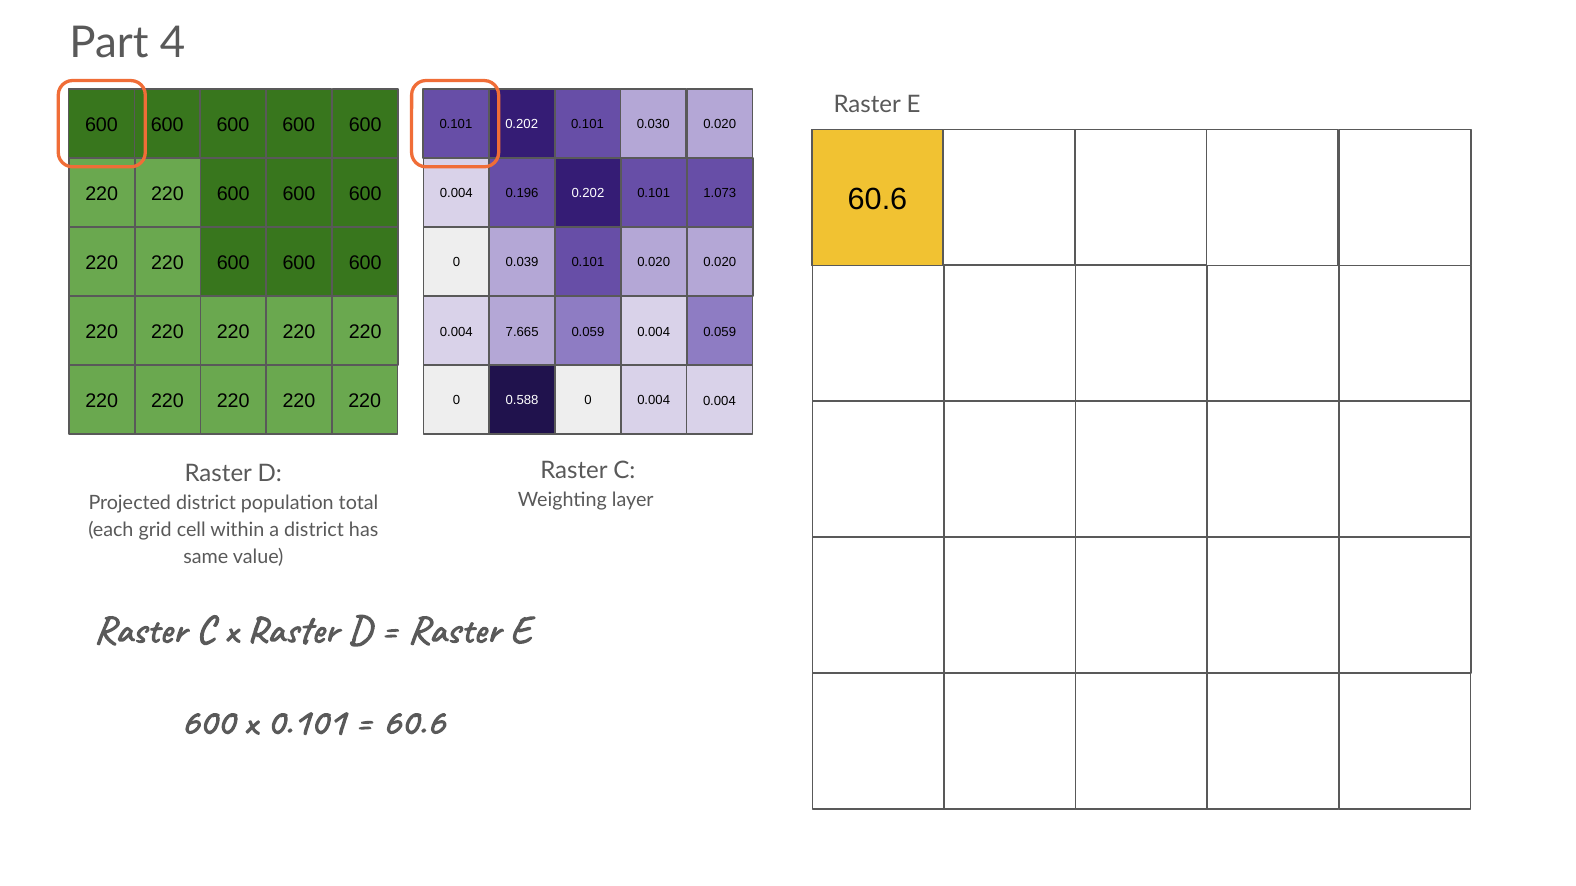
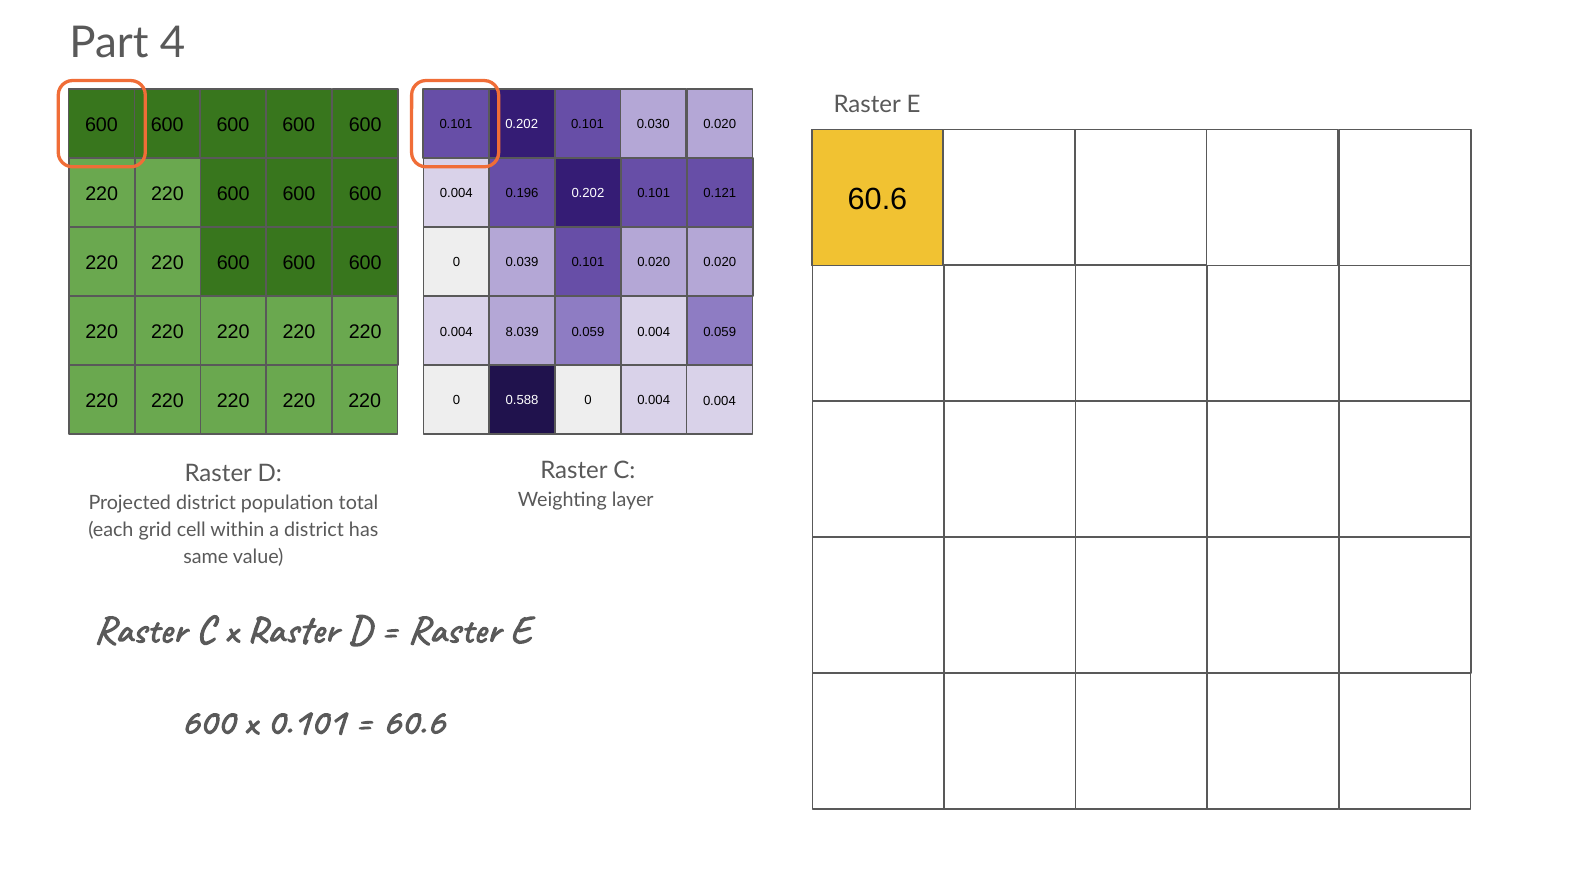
1.073: 1.073 -> 0.121
7.665: 7.665 -> 8.039
